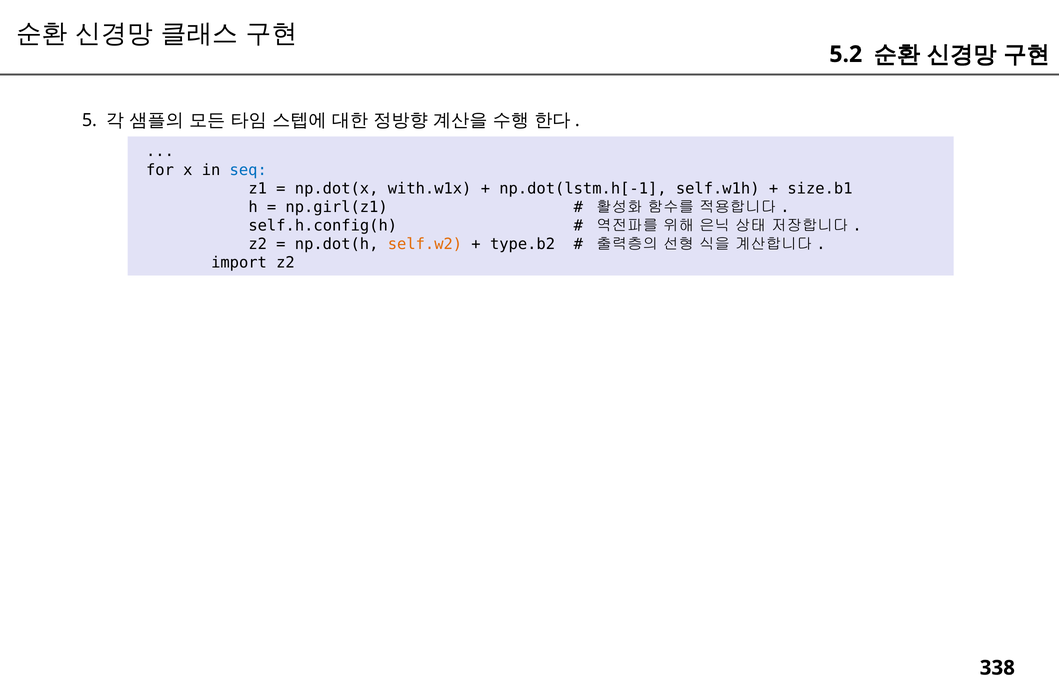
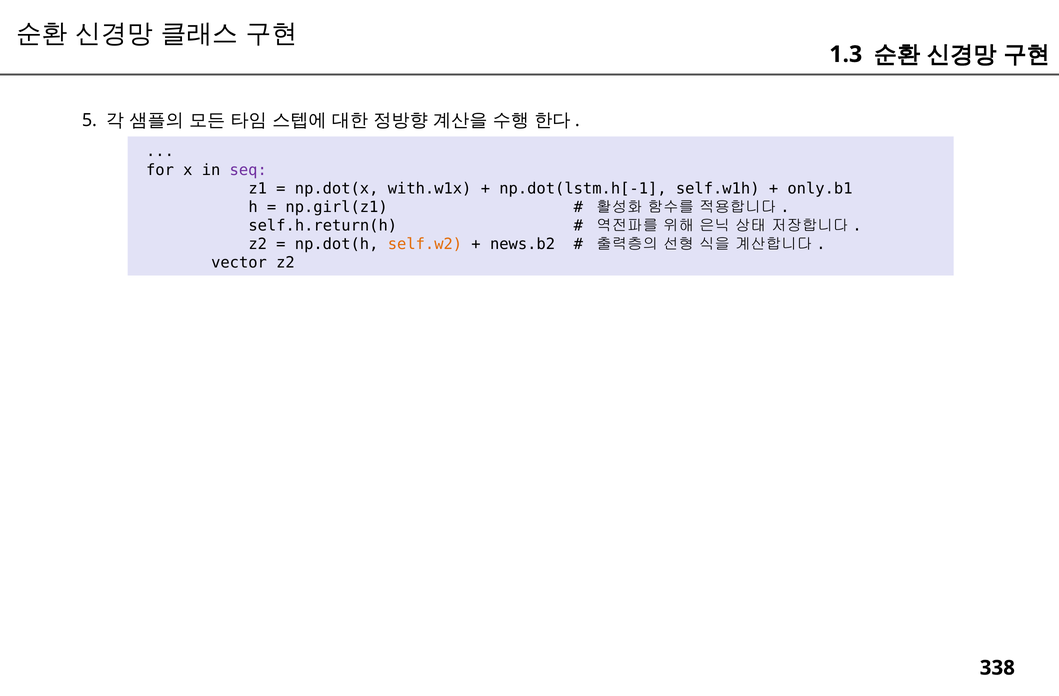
5.2: 5.2 -> 1.3
seq colour: blue -> purple
size.b1: size.b1 -> only.b1
self.h.config(h: self.h.config(h -> self.h.return(h
type.b2: type.b2 -> news.b2
import: import -> vector
